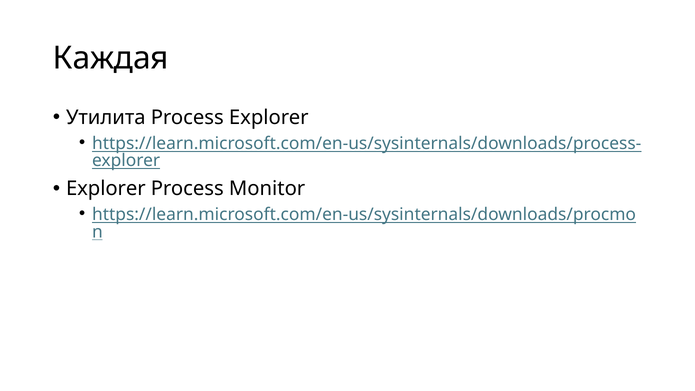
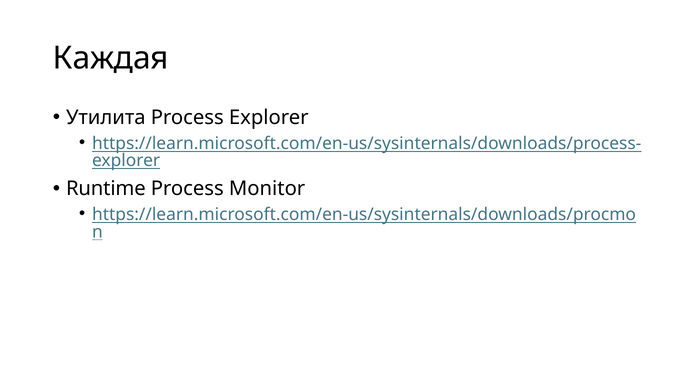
Explorer at (106, 189): Explorer -> Runtime
